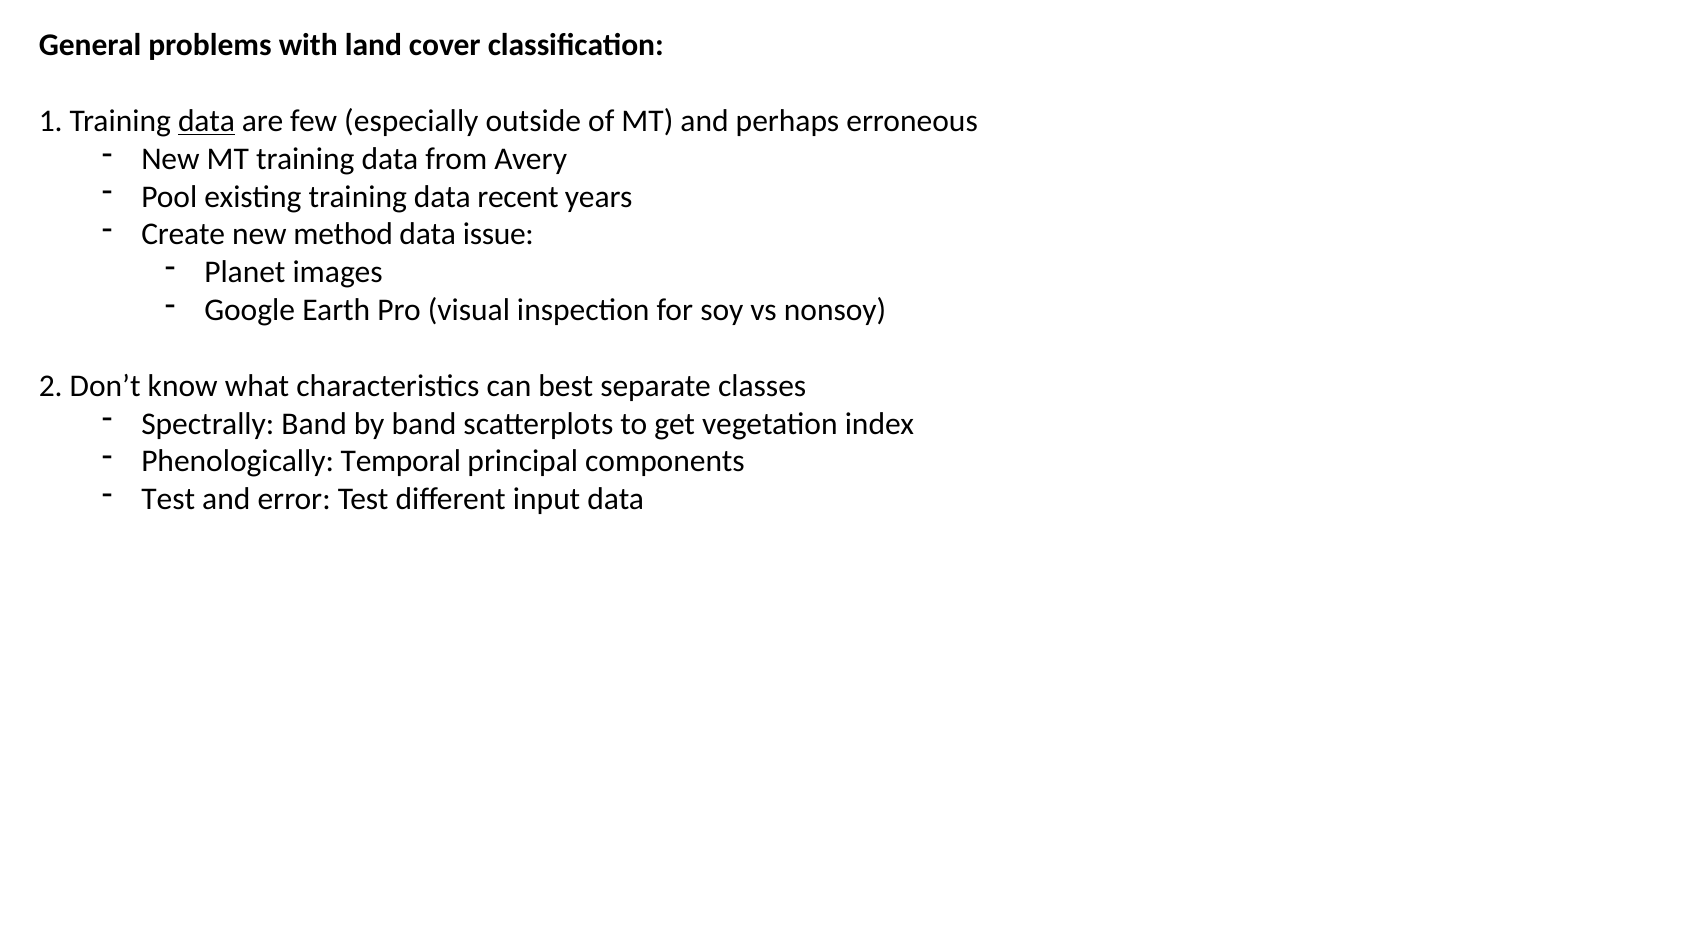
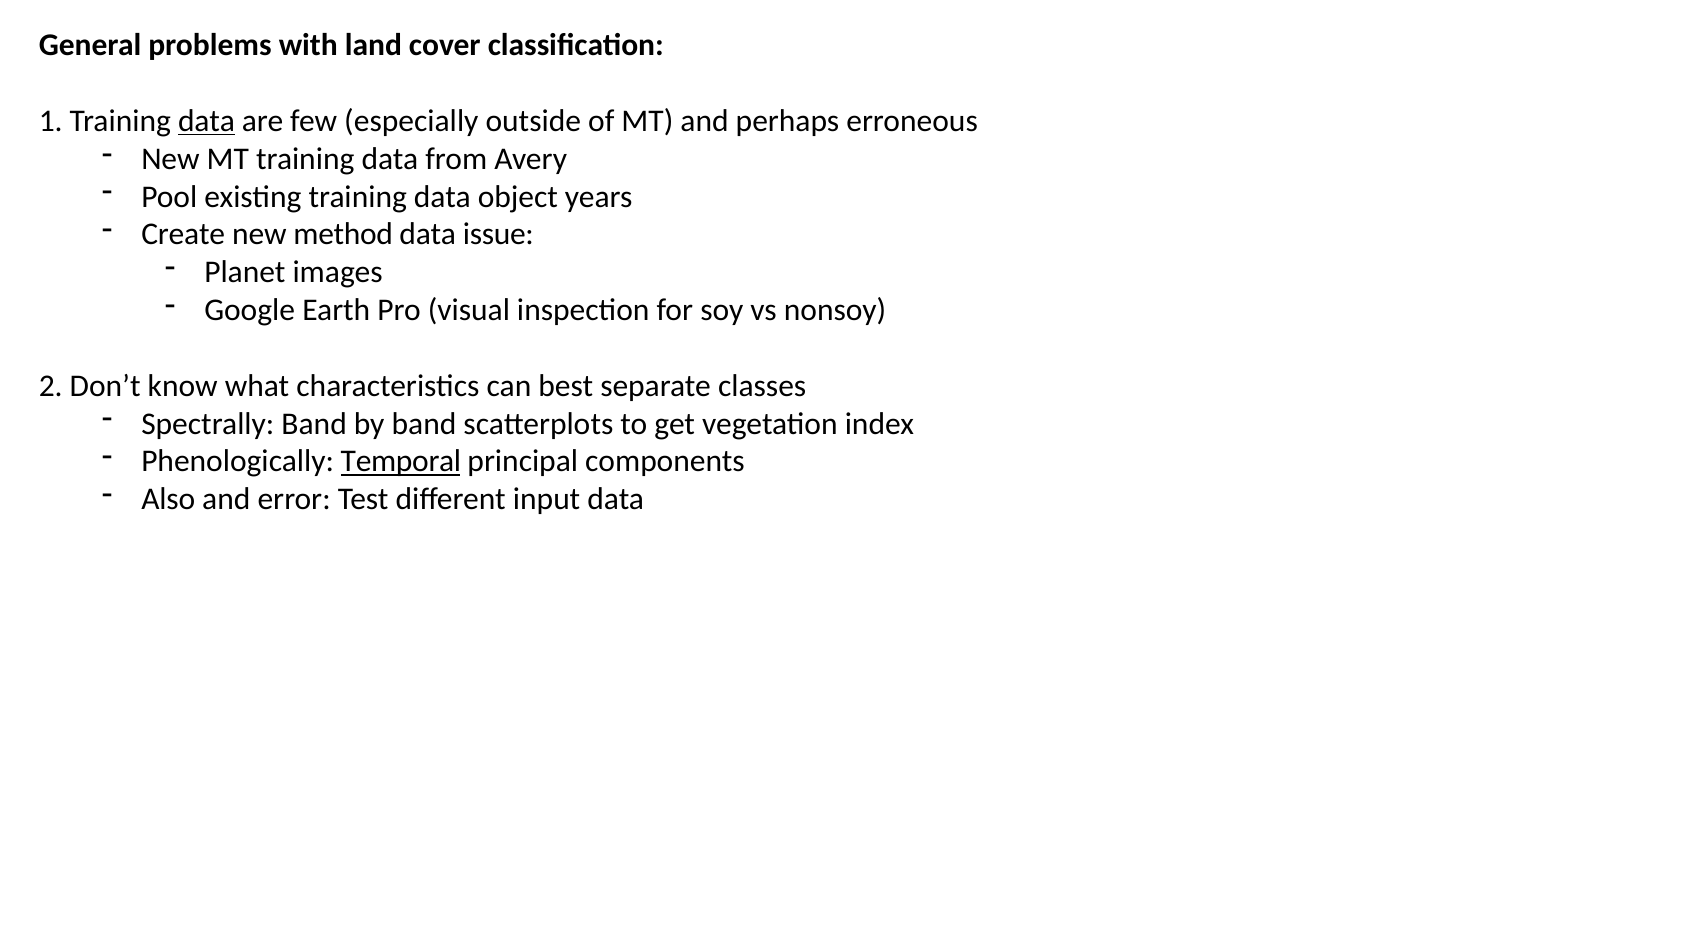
recent: recent -> object
Temporal underline: none -> present
Test at (168, 499): Test -> Also
